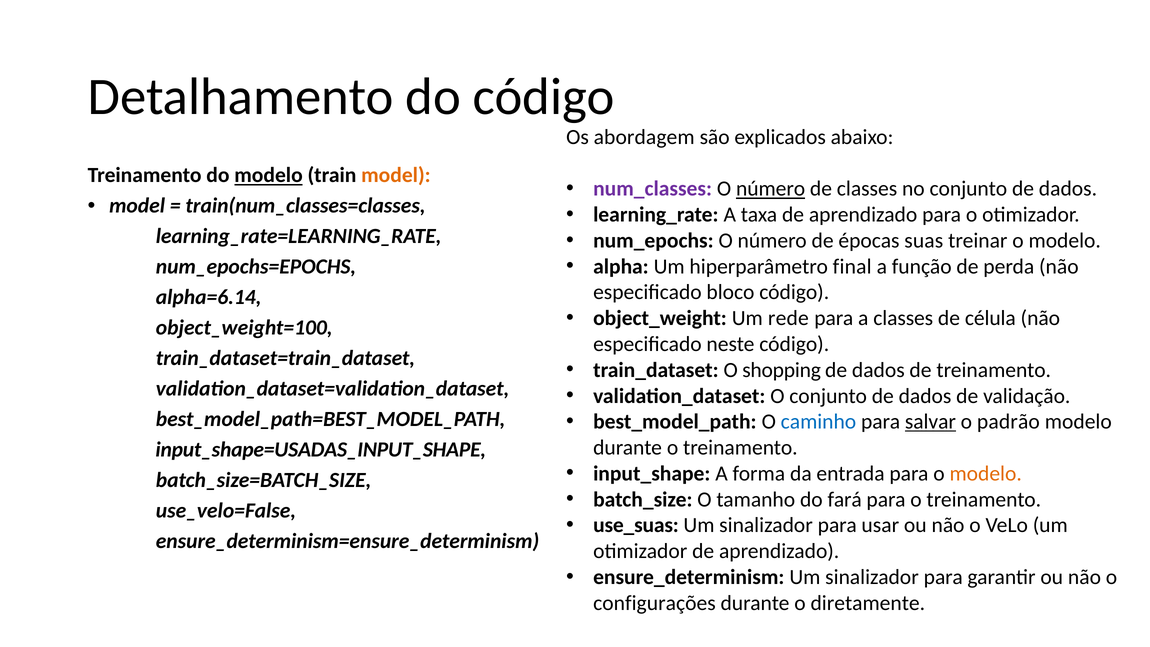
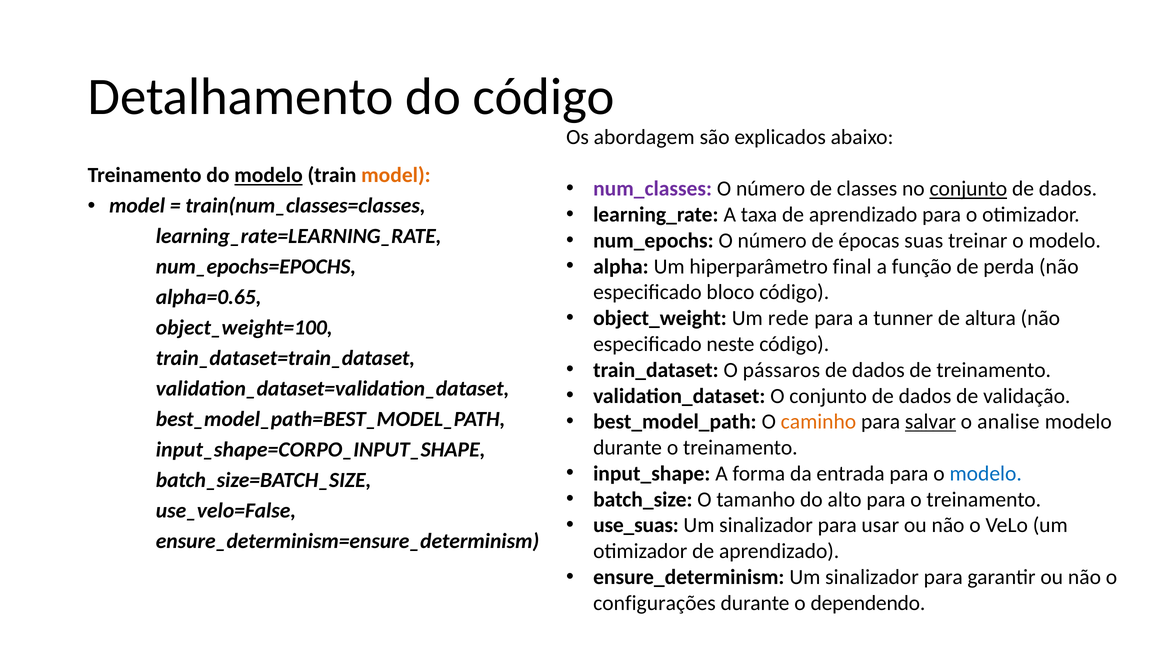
número at (771, 189) underline: present -> none
conjunto at (968, 189) underline: none -> present
alpha=6.14: alpha=6.14 -> alpha=0.65
a classes: classes -> tunner
célula: célula -> altura
shopping: shopping -> pássaros
caminho colour: blue -> orange
padrão: padrão -> analise
input_shape=USADAS_INPUT_SHAPE: input_shape=USADAS_INPUT_SHAPE -> input_shape=CORPO_INPUT_SHAPE
modelo at (986, 473) colour: orange -> blue
fará: fará -> alto
diretamente: diretamente -> dependendo
